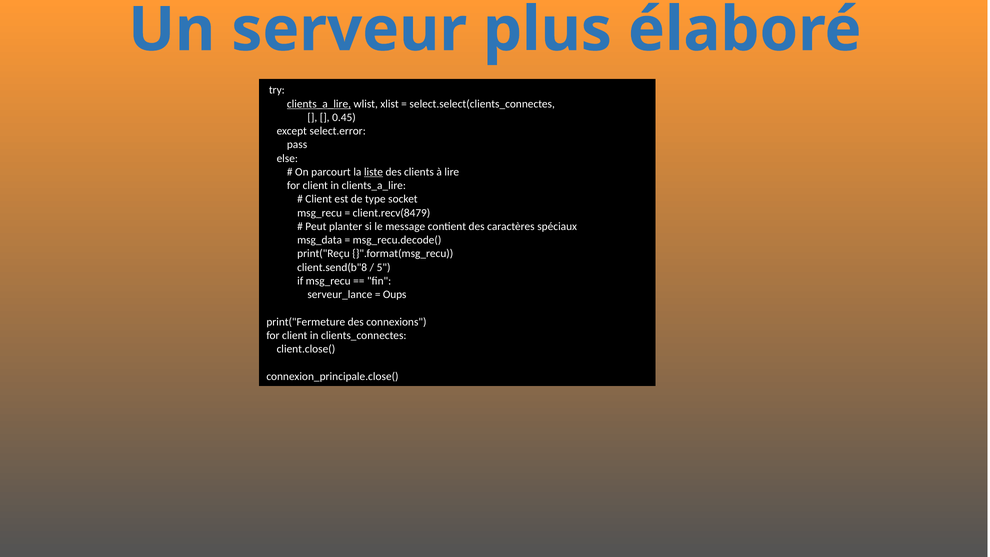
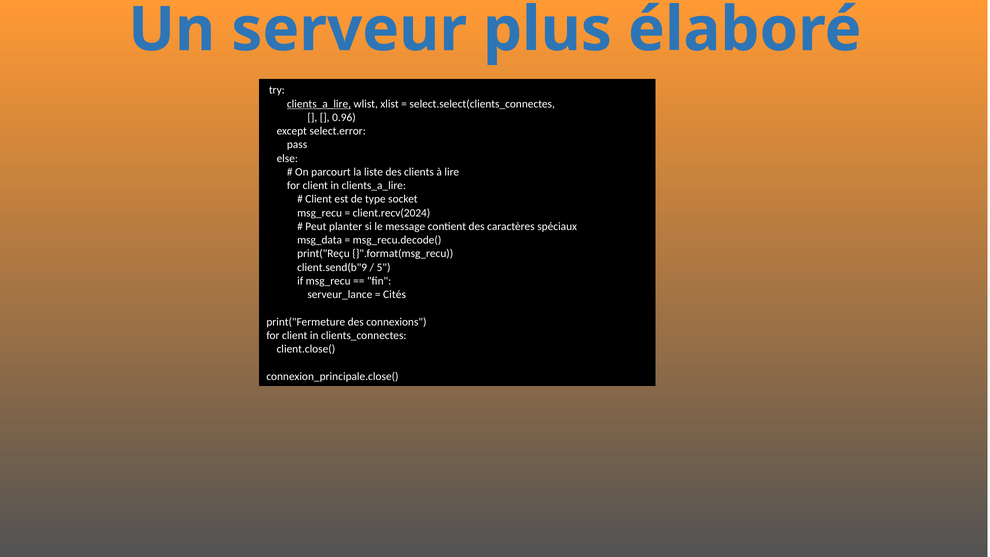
0.45: 0.45 -> 0.96
liste underline: present -> none
client.recv(8479: client.recv(8479 -> client.recv(2024
client.send(b"8: client.send(b"8 -> client.send(b"9
Oups: Oups -> Cités
